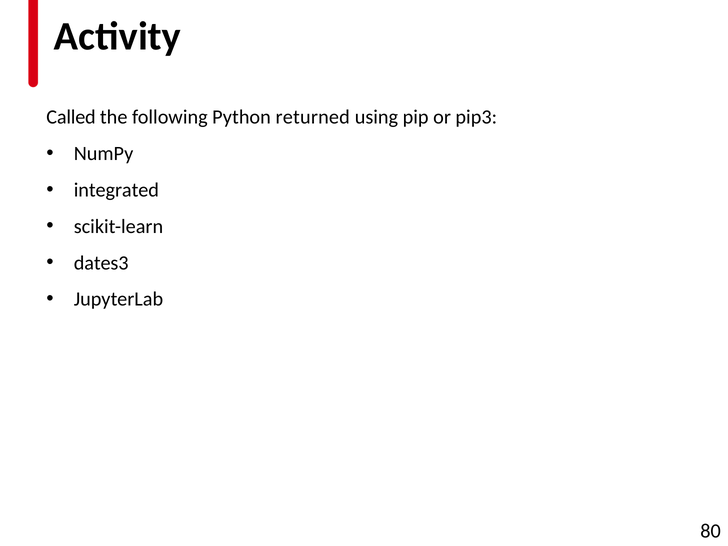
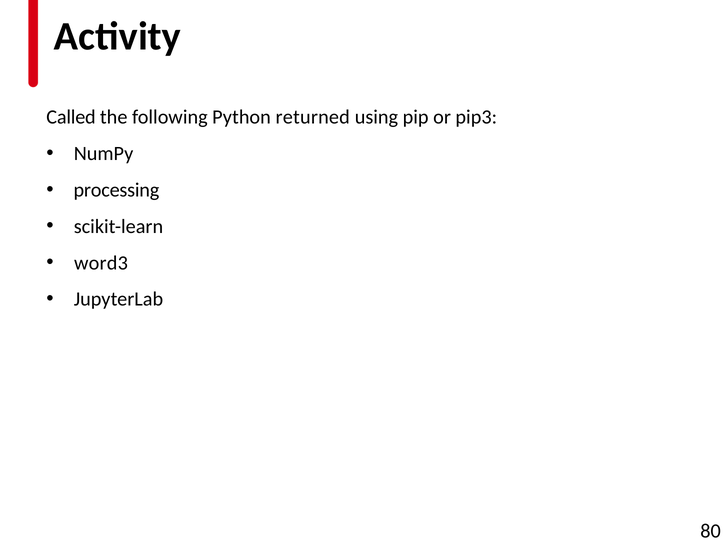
integrated: integrated -> processing
dates3: dates3 -> word3
